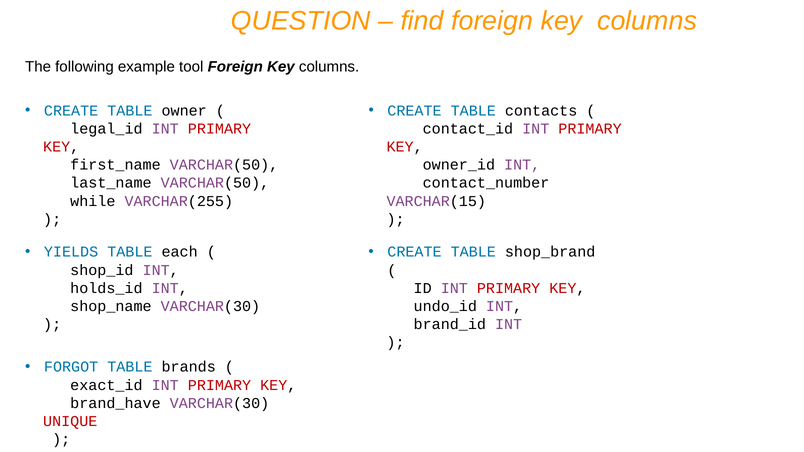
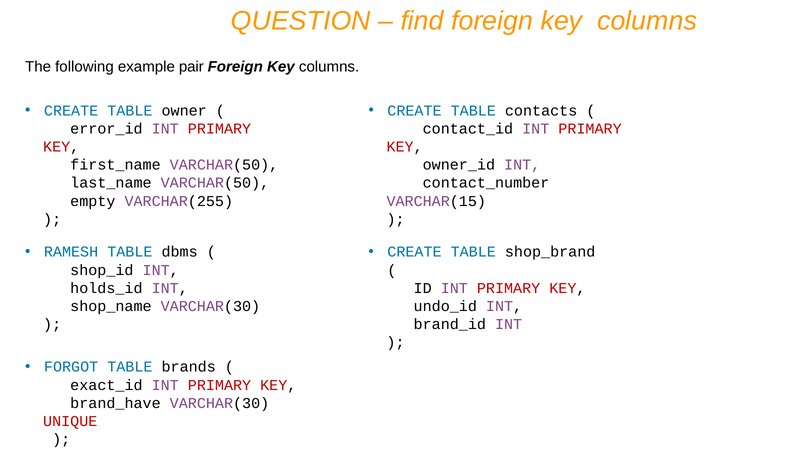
tool: tool -> pair
legal_id: legal_id -> error_id
while: while -> empty
YIELDS: YIELDS -> RAMESH
each: each -> dbms
